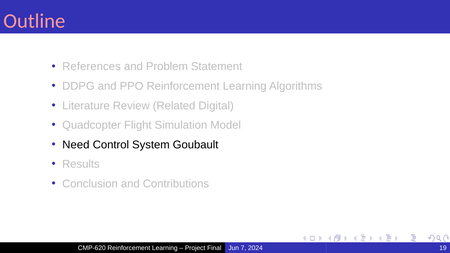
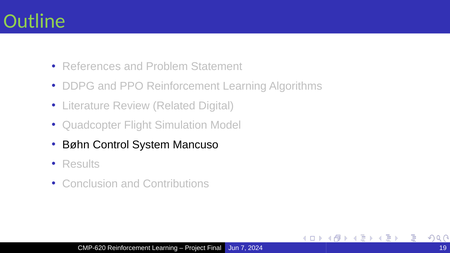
Outline colour: pink -> light green
Need: Need -> Bøhn
Goubault: Goubault -> Mancuso
